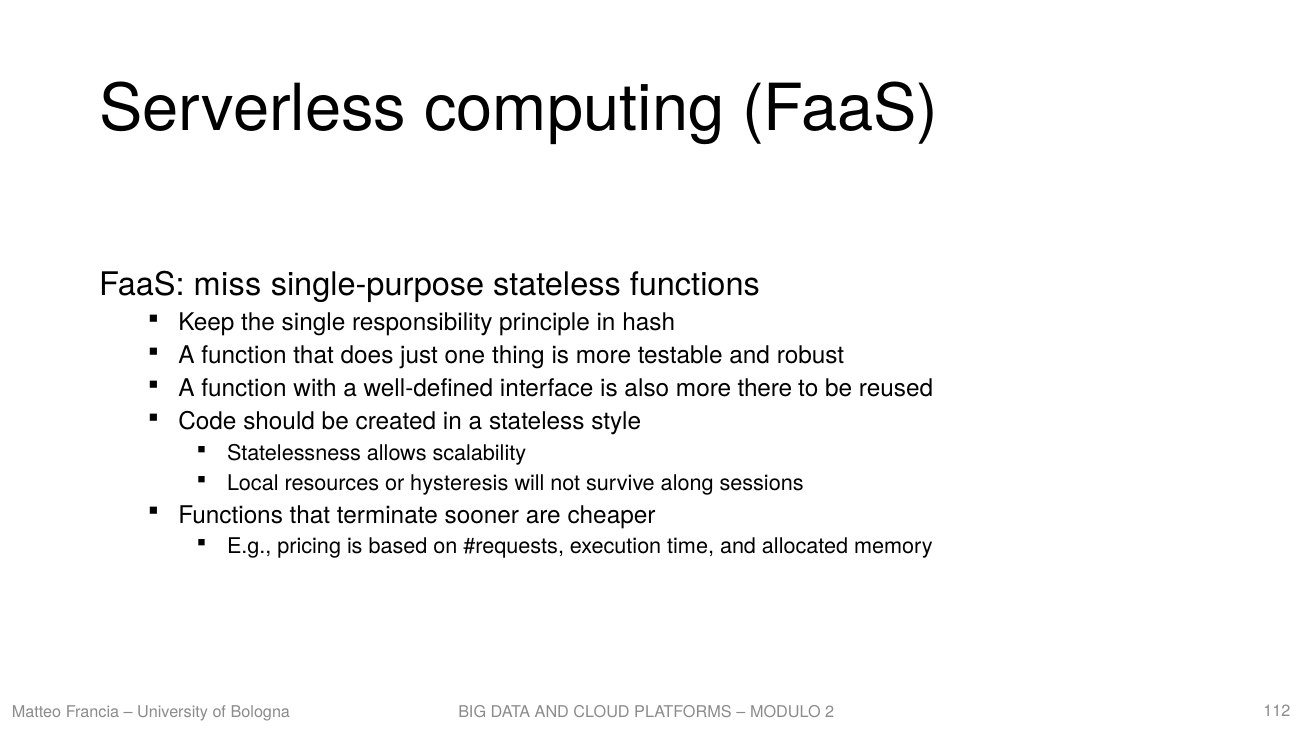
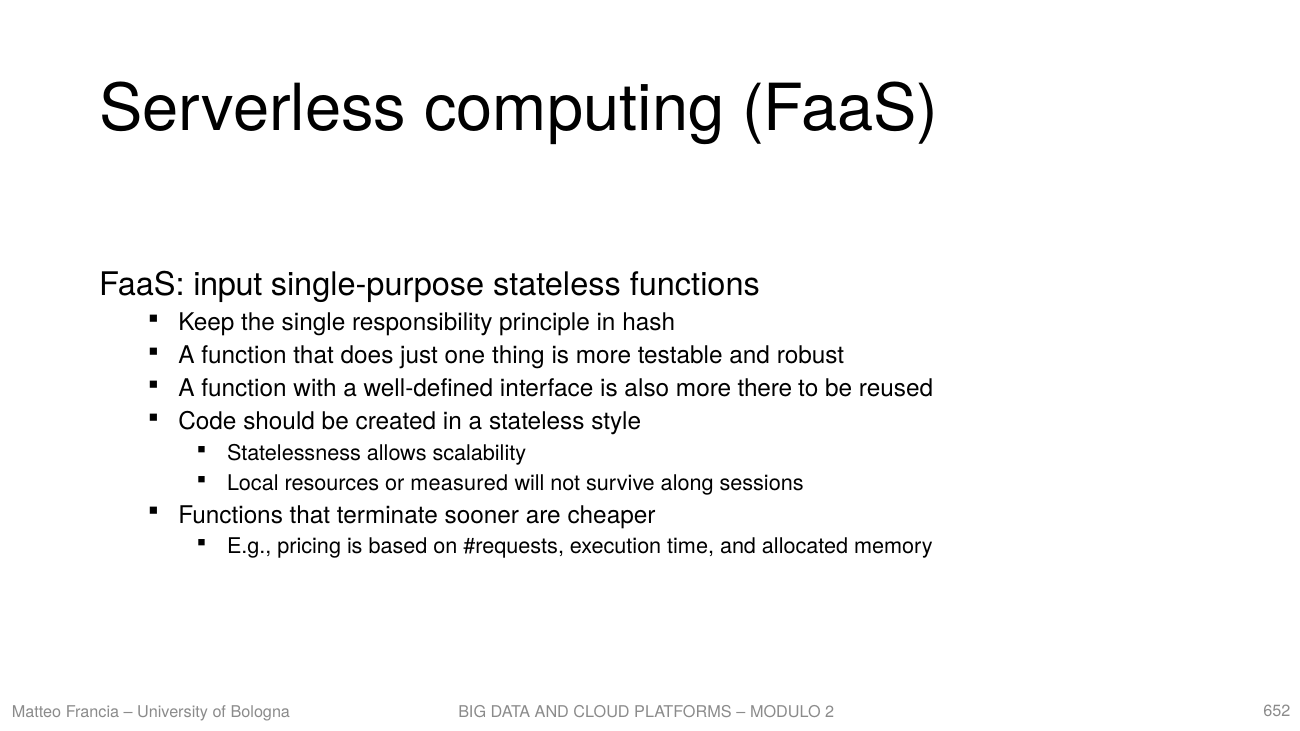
miss: miss -> input
hysteresis: hysteresis -> measured
112: 112 -> 652
